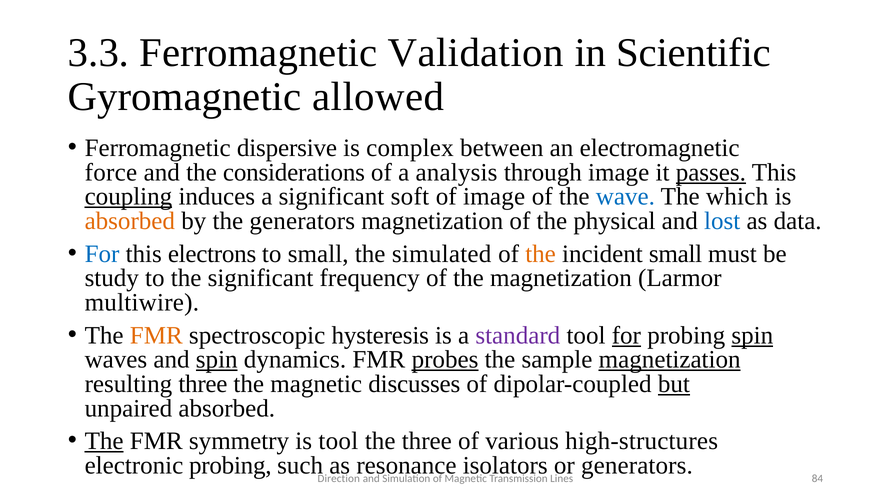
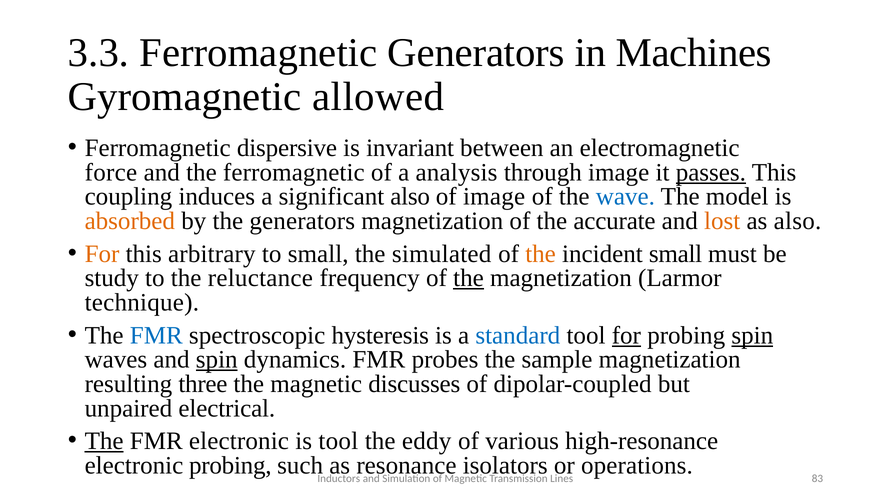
Ferromagnetic Validation: Validation -> Generators
Scientific: Scientific -> Machines
complex: complex -> invariant
the considerations: considerations -> ferromagnetic
coupling underline: present -> none
significant soft: soft -> also
which: which -> model
physical: physical -> accurate
lost colour: blue -> orange
as data: data -> also
For at (102, 254) colour: blue -> orange
electrons: electrons -> arbitrary
the significant: significant -> reluctance
the at (468, 278) underline: none -> present
multiwire: multiwire -> technique
FMR at (156, 335) colour: orange -> blue
standard colour: purple -> blue
probes underline: present -> none
magnetization at (670, 360) underline: present -> none
but underline: present -> none
unpaired absorbed: absorbed -> electrical
FMR symmetry: symmetry -> electronic
the three: three -> eddy
high-structures: high-structures -> high-resonance
generators at (637, 466): generators -> operations
Direction: Direction -> Inductors
84: 84 -> 83
